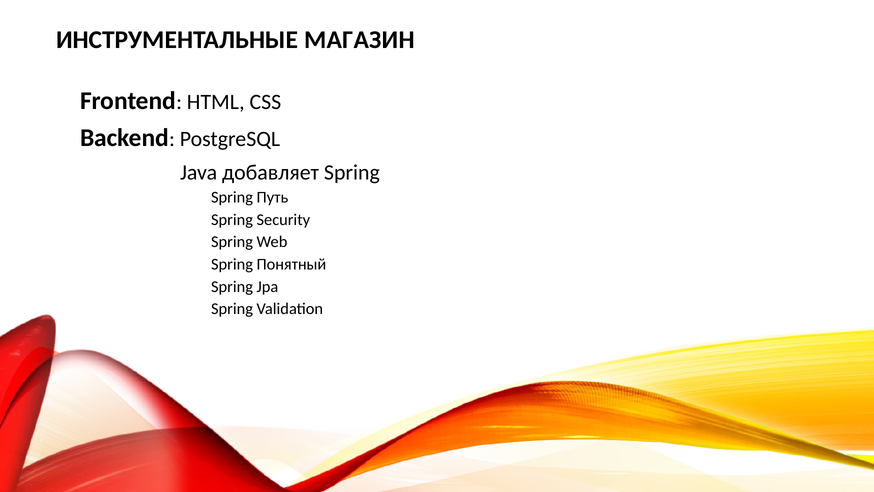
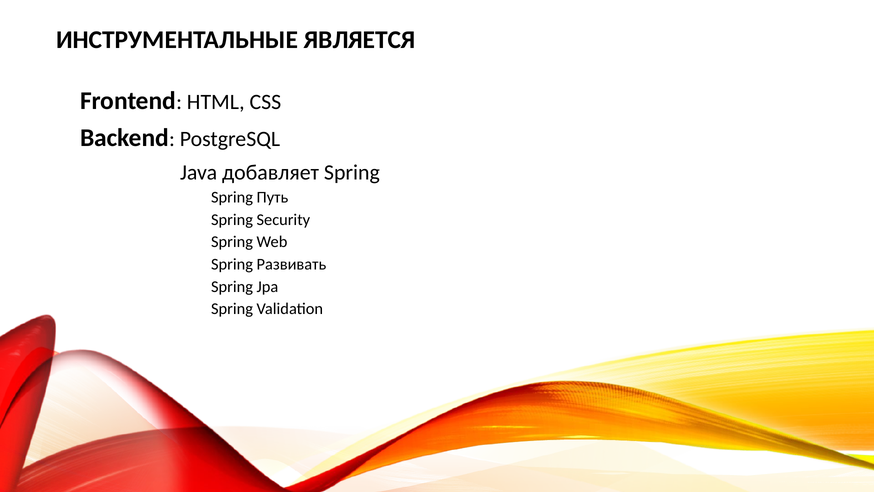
МАГАЗИН: МАГАЗИН -> ЯВЛЯЕТСЯ
Понятный: Понятный -> Развивать
